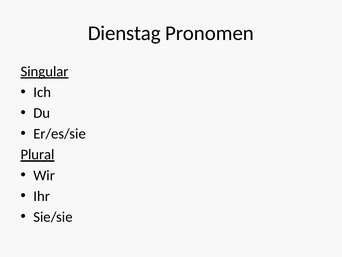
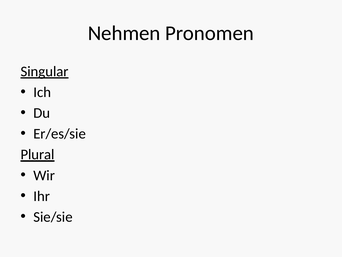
Dienstag: Dienstag -> Nehmen
